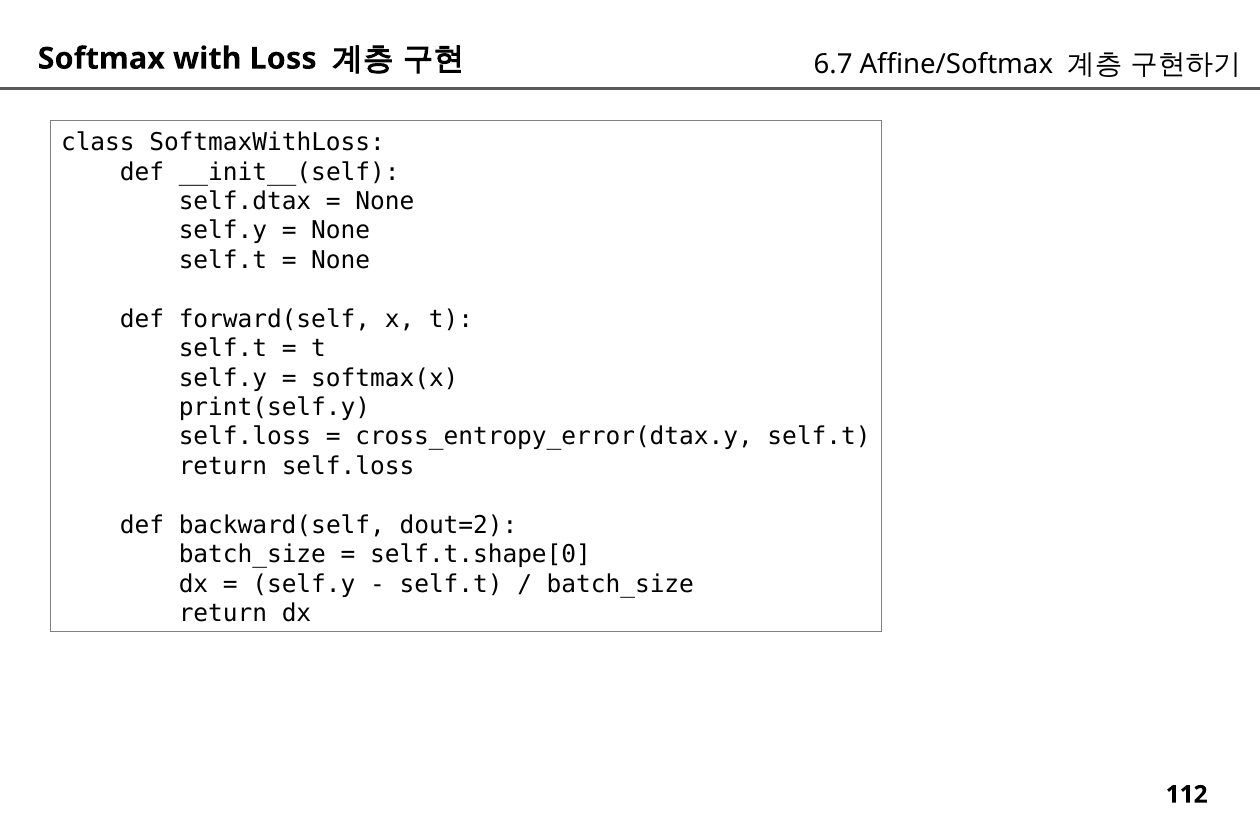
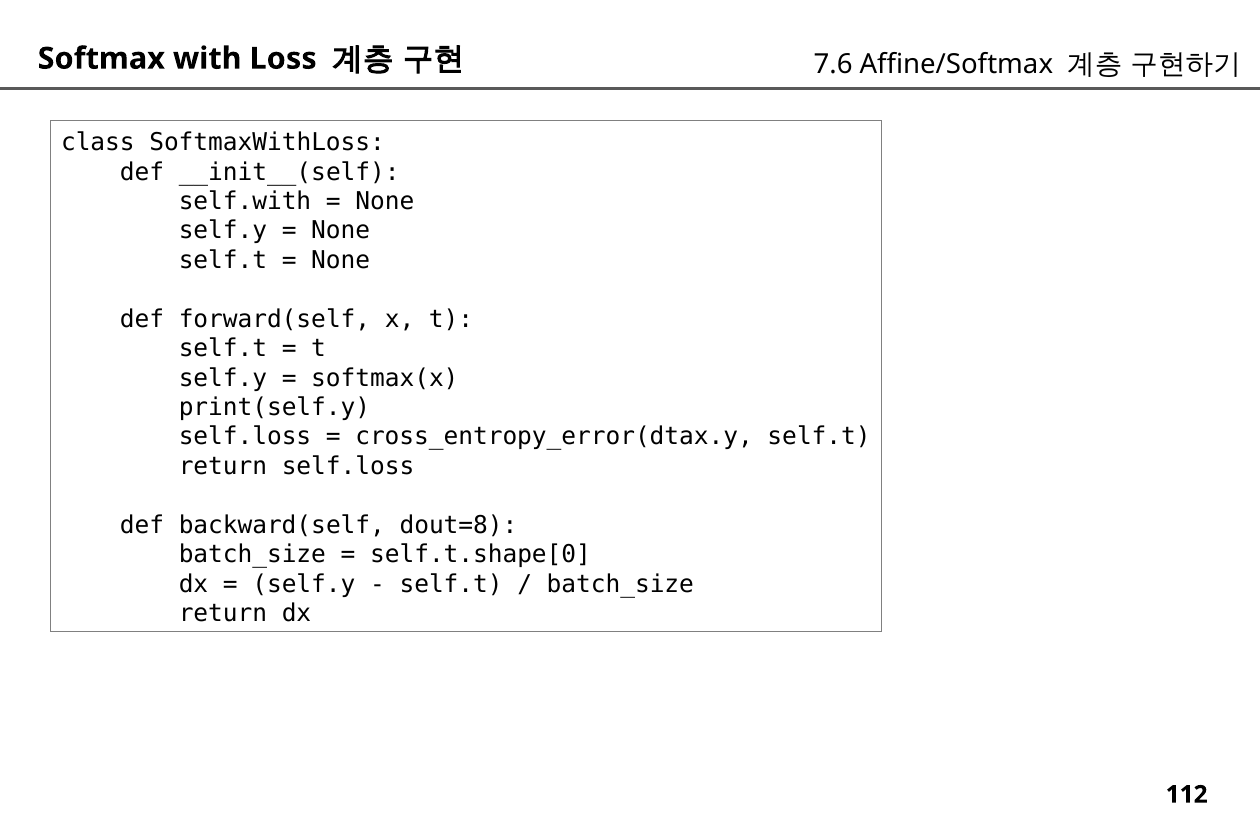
6.7: 6.7 -> 7.6
self.dtax: self.dtax -> self.with
dout=2: dout=2 -> dout=8
